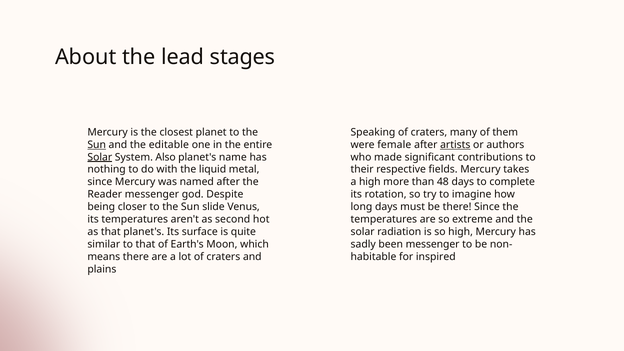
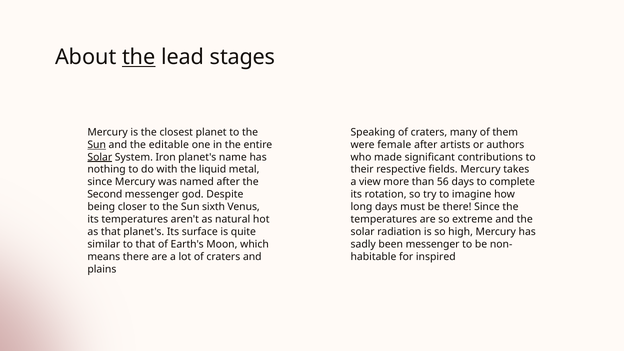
the at (139, 57) underline: none -> present
artists underline: present -> none
Also: Also -> Iron
a high: high -> view
48: 48 -> 56
Reader: Reader -> Second
slide: slide -> sixth
second: second -> natural
